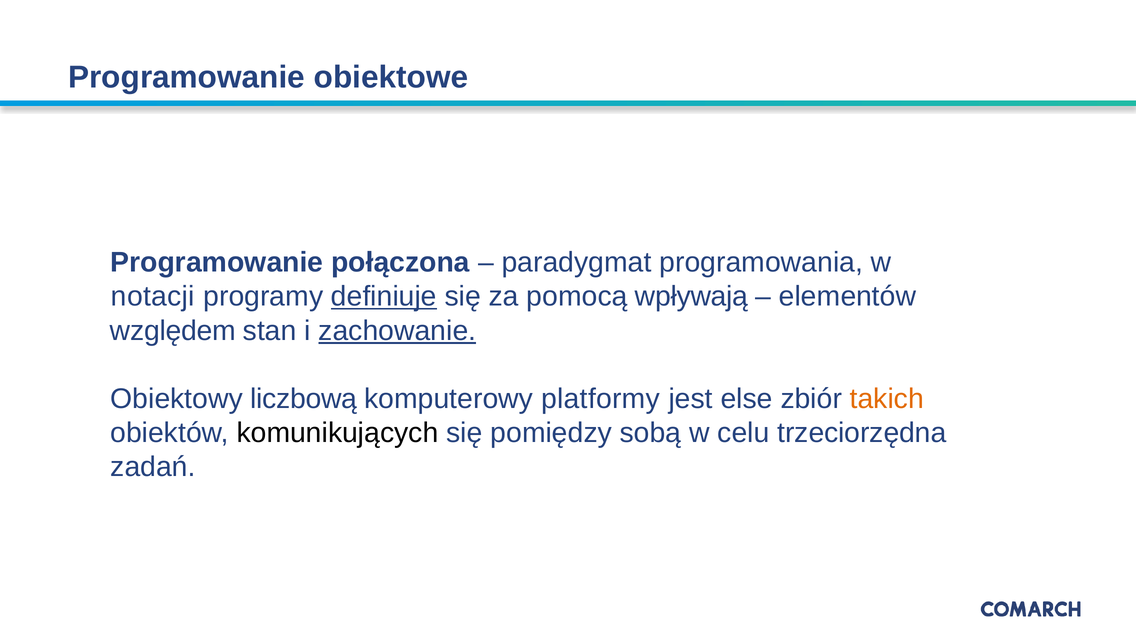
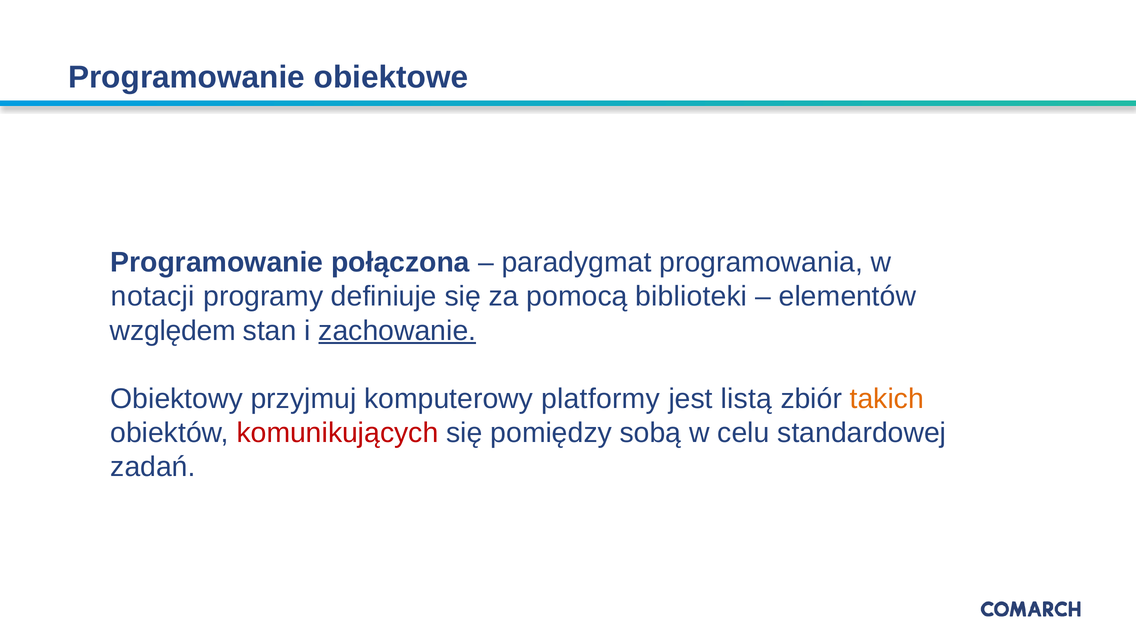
definiuje underline: present -> none
wpływają: wpływają -> biblioteki
liczbową: liczbową -> przyjmuj
else: else -> listą
komunikujących colour: black -> red
trzeciorzędna: trzeciorzędna -> standardowej
